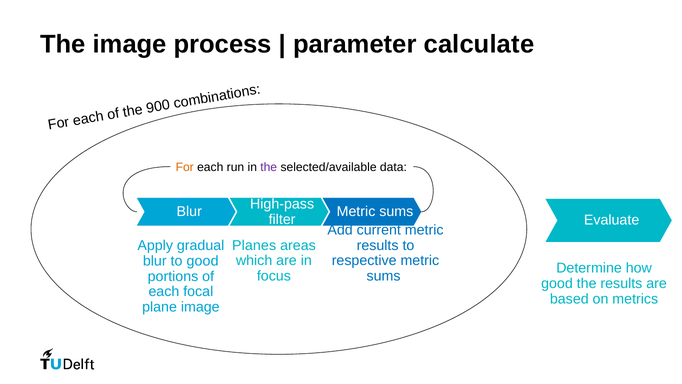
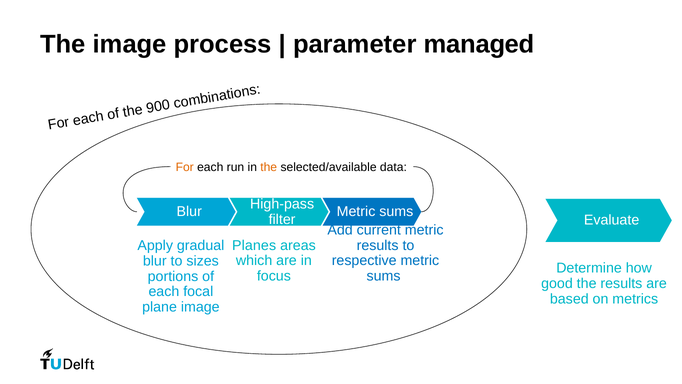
calculate: calculate -> managed
the at (269, 167) colour: purple -> orange
to good: good -> sizes
